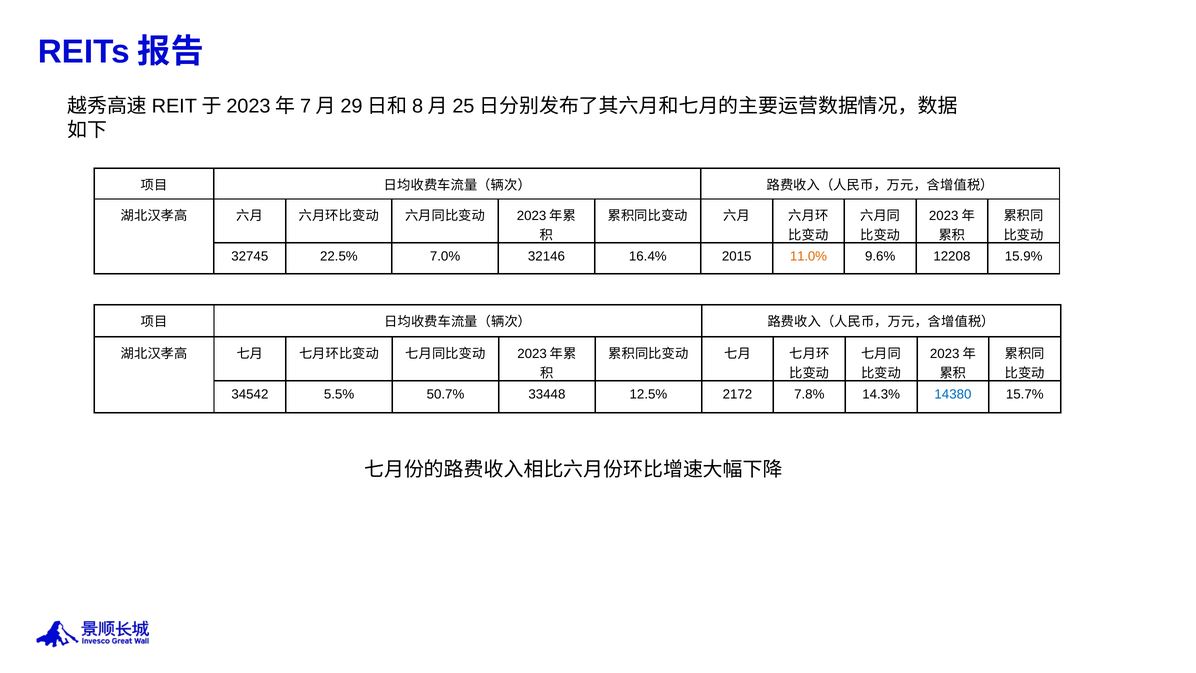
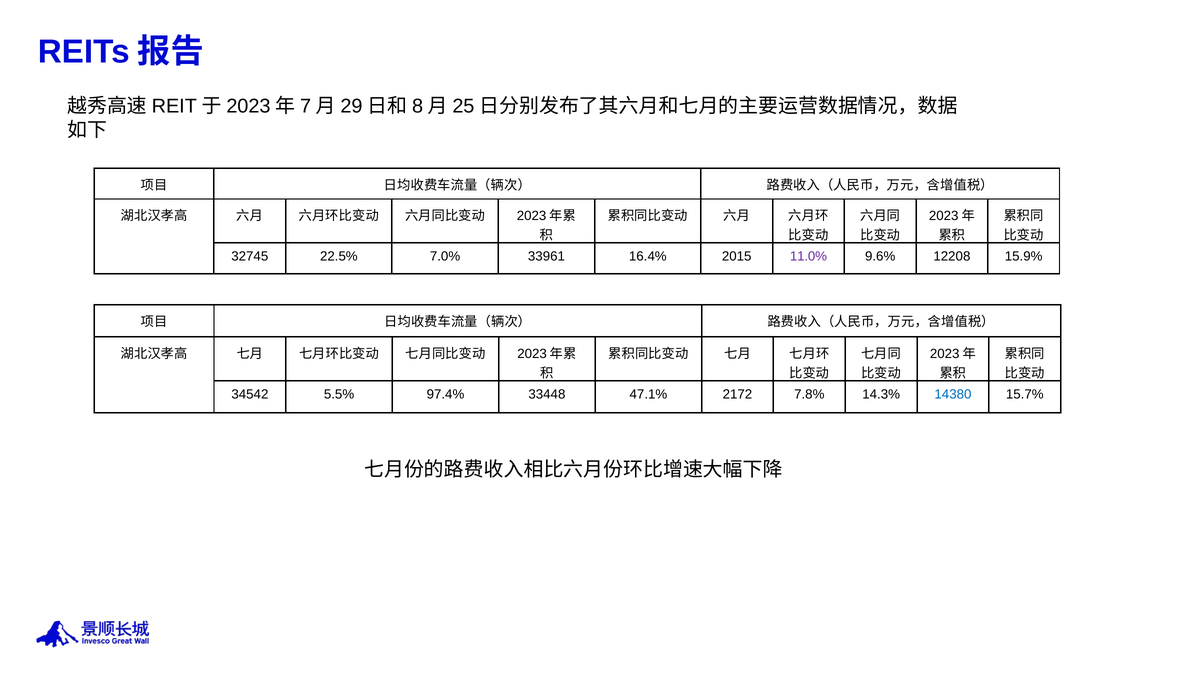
32146: 32146 -> 33961
11.0% colour: orange -> purple
50.7%: 50.7% -> 97.4%
12.5%: 12.5% -> 47.1%
